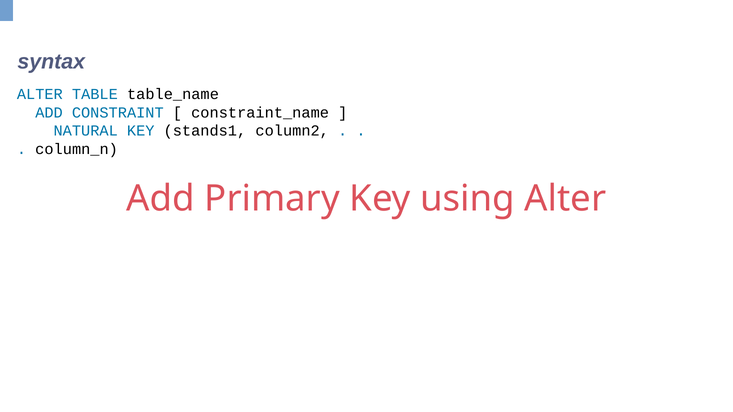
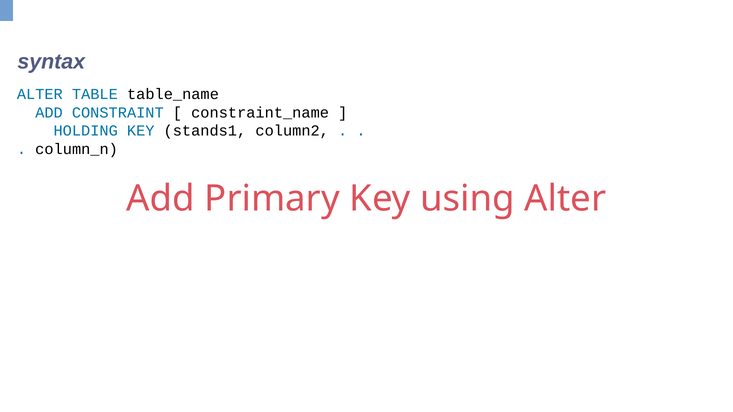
NATURAL: NATURAL -> HOLDING
